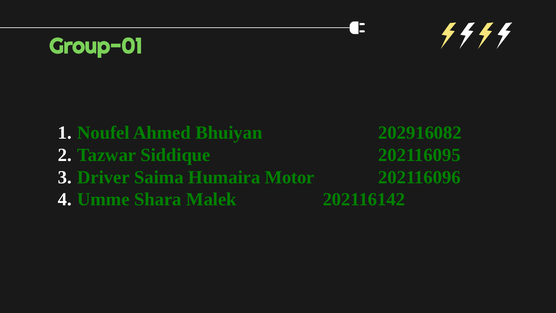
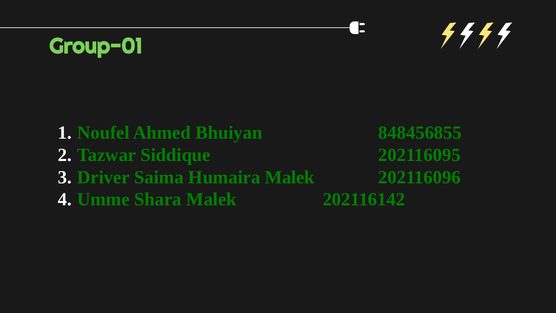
202916082: 202916082 -> 848456855
Humaira Motor: Motor -> Malek
